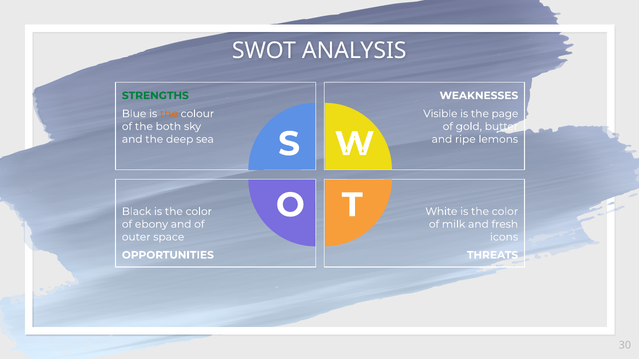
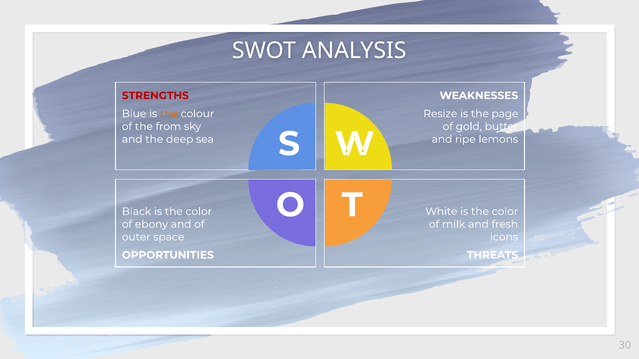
STRENGTHS colour: green -> red
Visible: Visible -> Resize
both: both -> from
